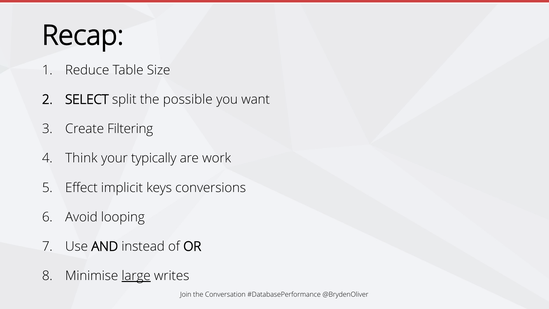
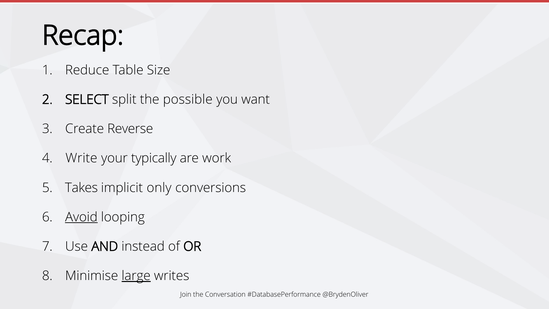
Filtering: Filtering -> Reverse
Think: Think -> Write
Effect: Effect -> Takes
keys: keys -> only
Avoid underline: none -> present
